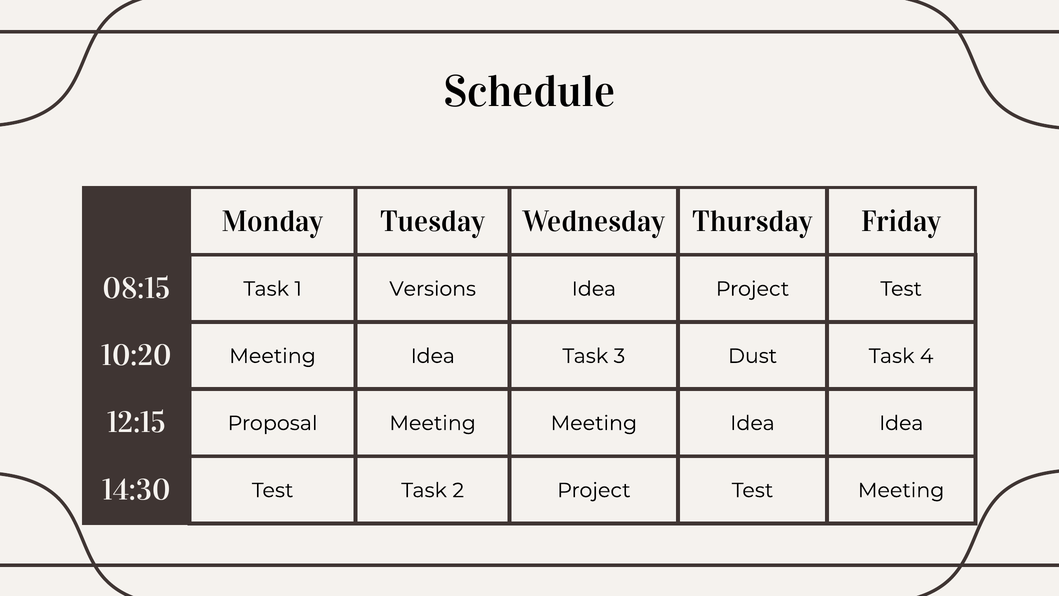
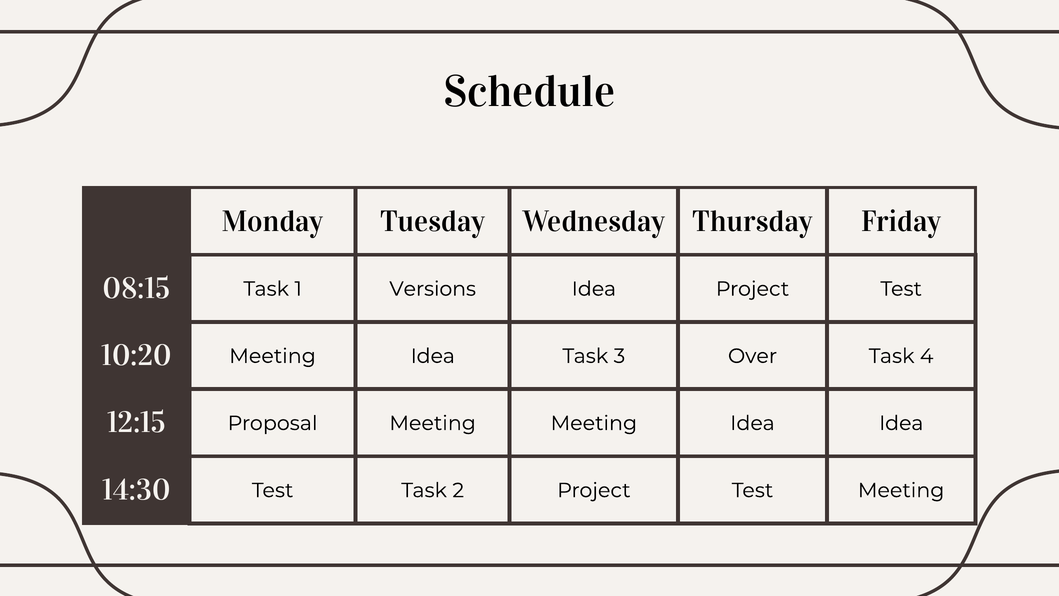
Dust: Dust -> Over
